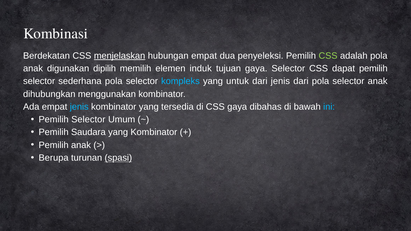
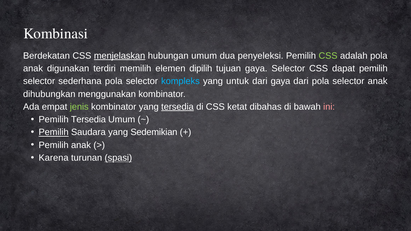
hubungan empat: empat -> umum
dipilih: dipilih -> terdiri
induk: induk -> dipilih
dari jenis: jenis -> gaya
jenis at (79, 107) colour: light blue -> light green
tersedia at (177, 107) underline: none -> present
CSS gaya: gaya -> ketat
ini colour: light blue -> pink
Selector at (88, 120): Selector -> Tersedia
Pemilih at (54, 132) underline: none -> present
yang Kombinator: Kombinator -> Sedemikian
Berupa: Berupa -> Karena
